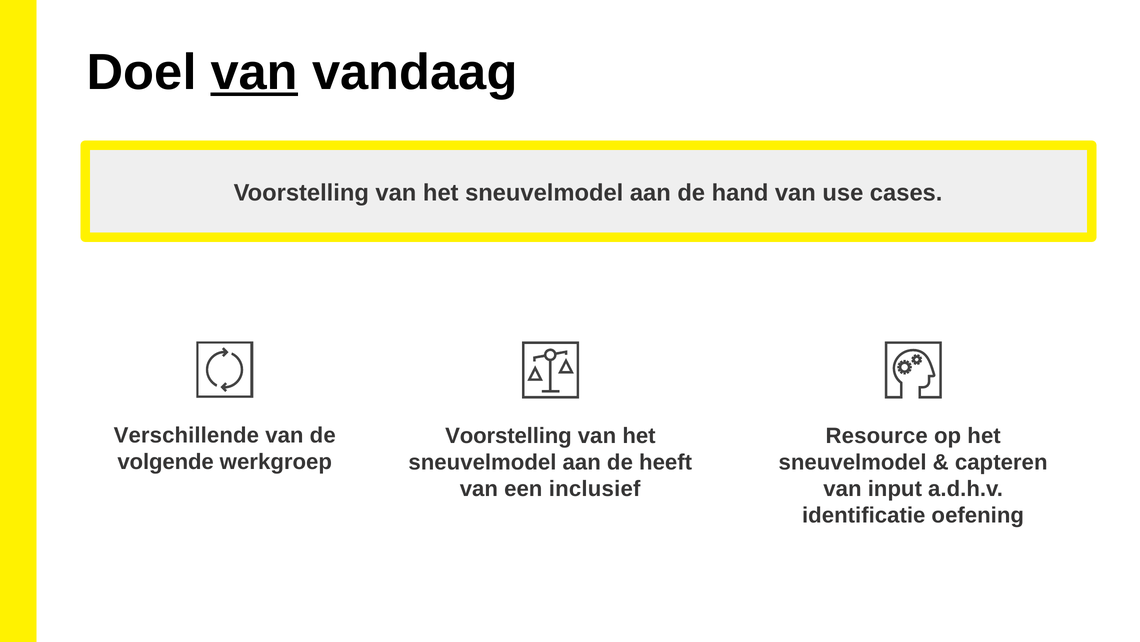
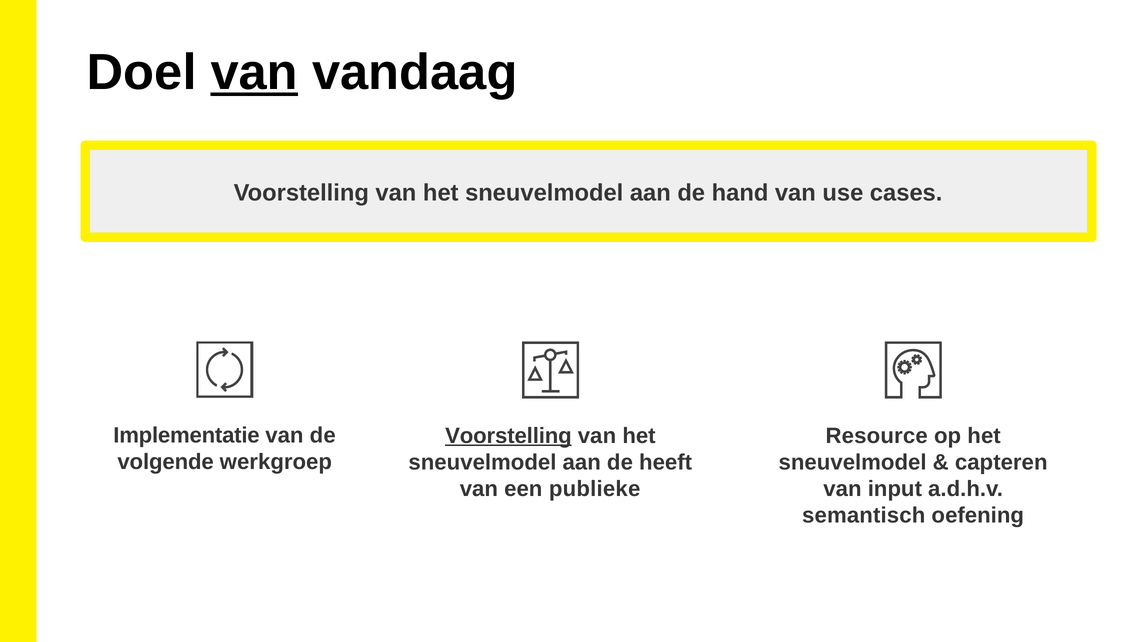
Verschillende: Verschillende -> Implementatie
Voorstelling at (508, 435) underline: none -> present
inclusief: inclusief -> publieke
identificatie: identificatie -> semantisch
